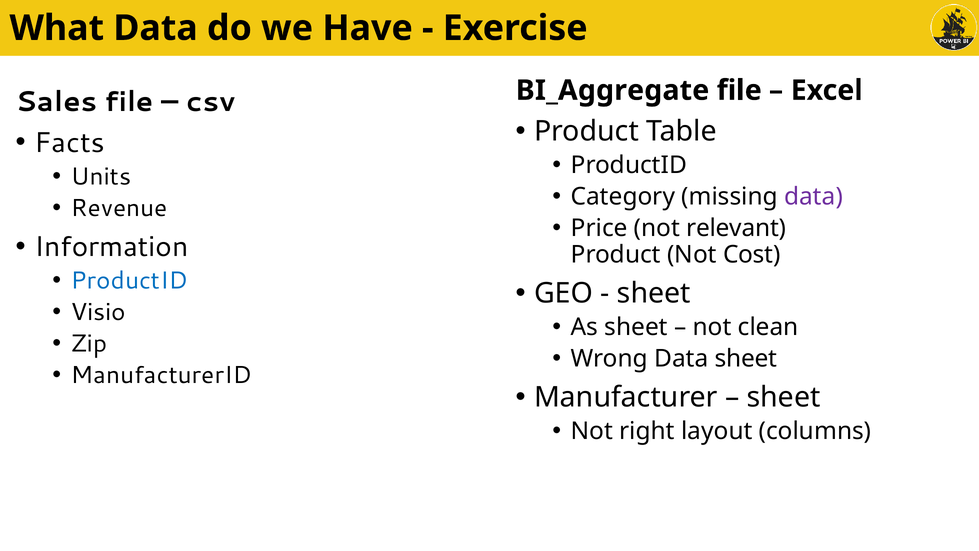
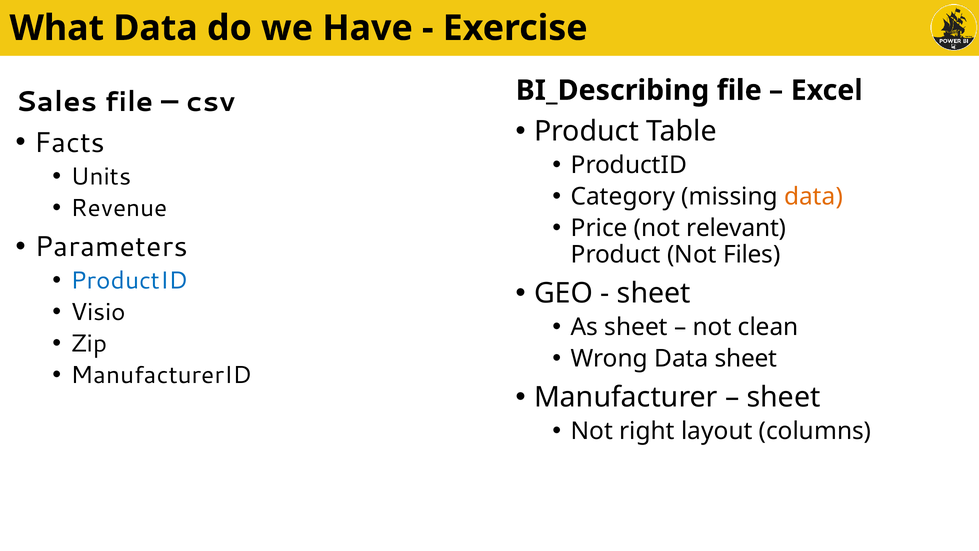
BI_Aggregate: BI_Aggregate -> BI_Describing
data at (814, 197) colour: purple -> orange
Information: Information -> Parameters
Cost: Cost -> Files
